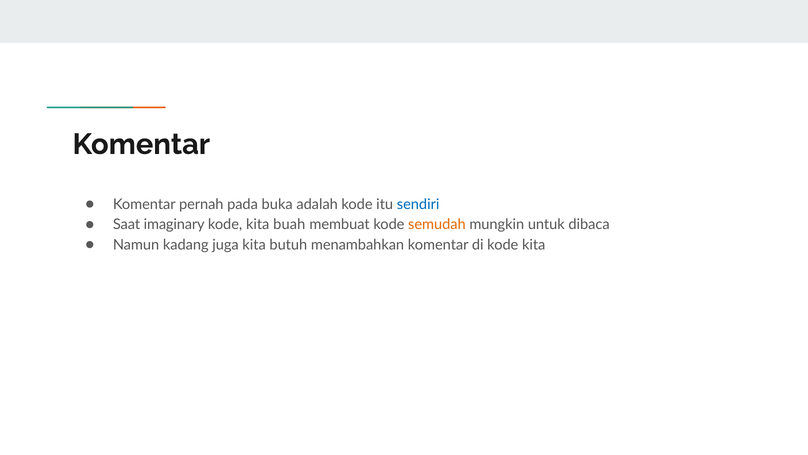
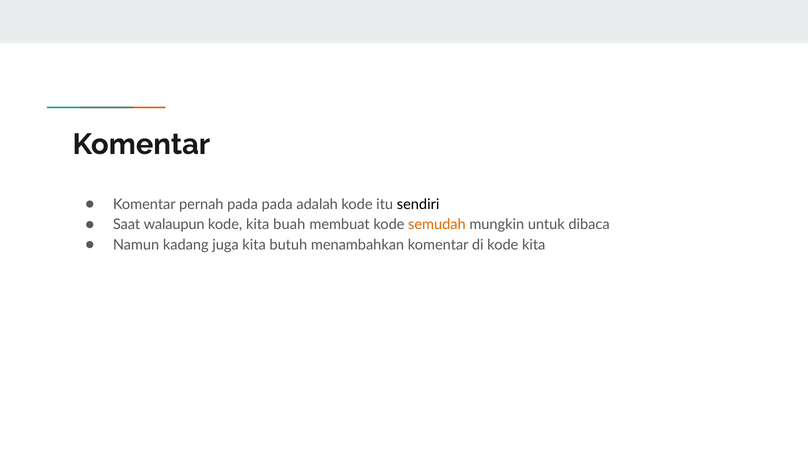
pada buka: buka -> pada
sendiri colour: blue -> black
imaginary: imaginary -> walaupun
